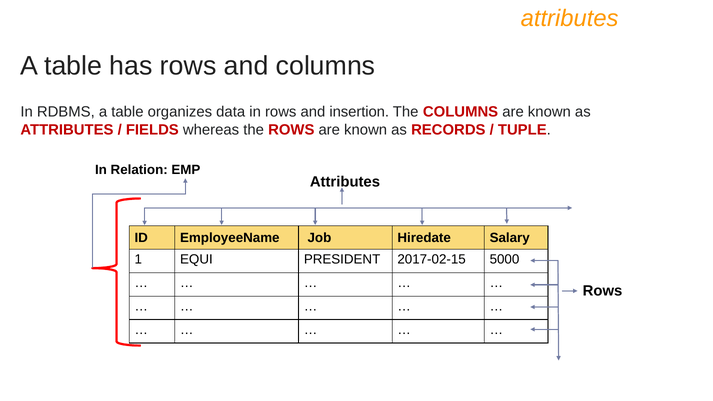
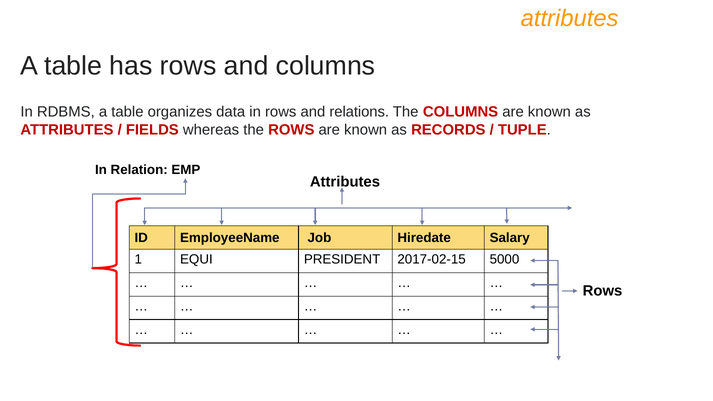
insertion: insertion -> relations
